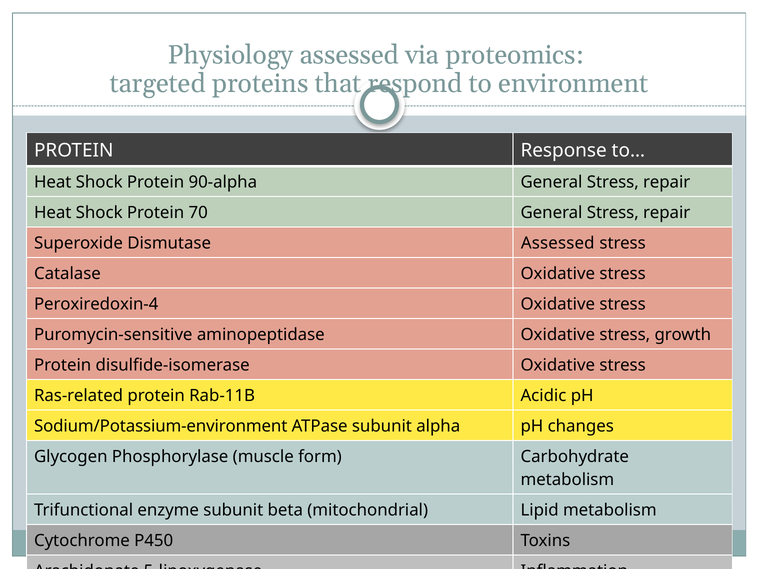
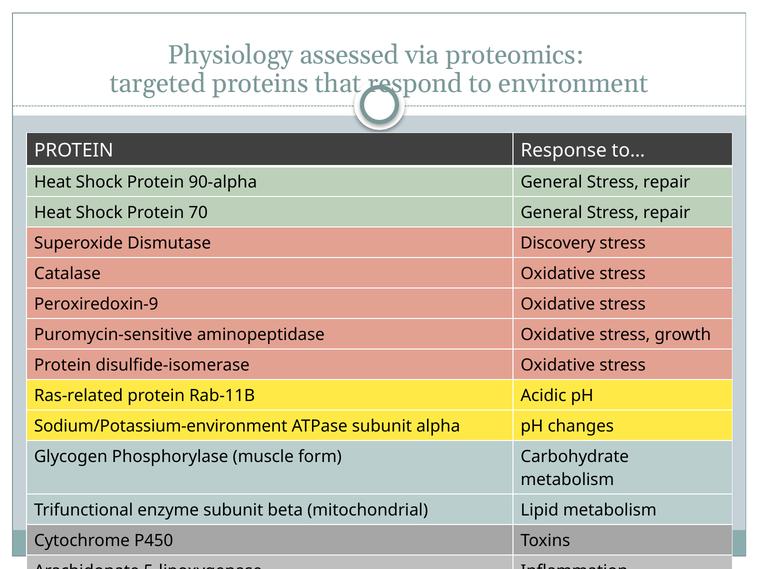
Dismutase Assessed: Assessed -> Discovery
Peroxiredoxin-4: Peroxiredoxin-4 -> Peroxiredoxin-9
